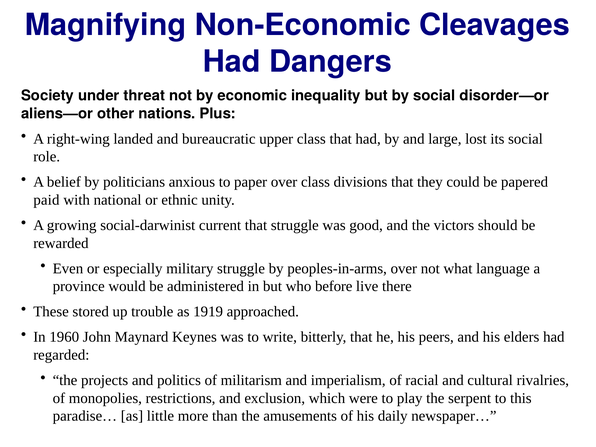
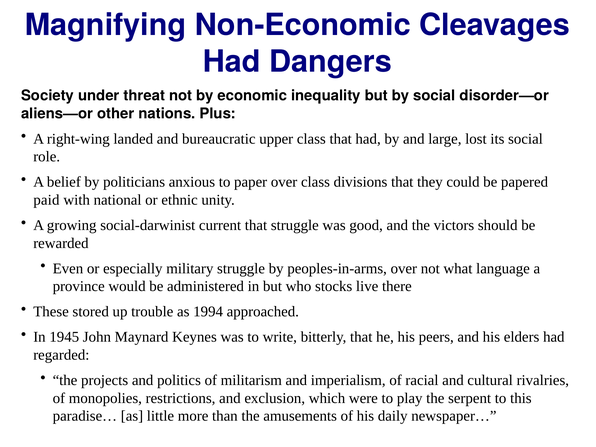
before: before -> stocks
1919: 1919 -> 1994
1960: 1960 -> 1945
